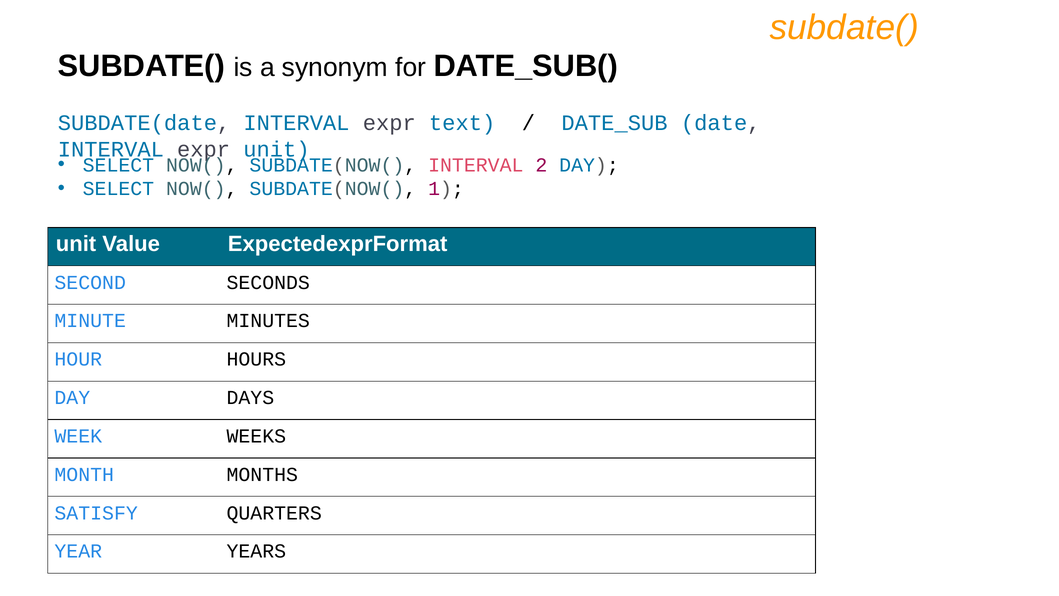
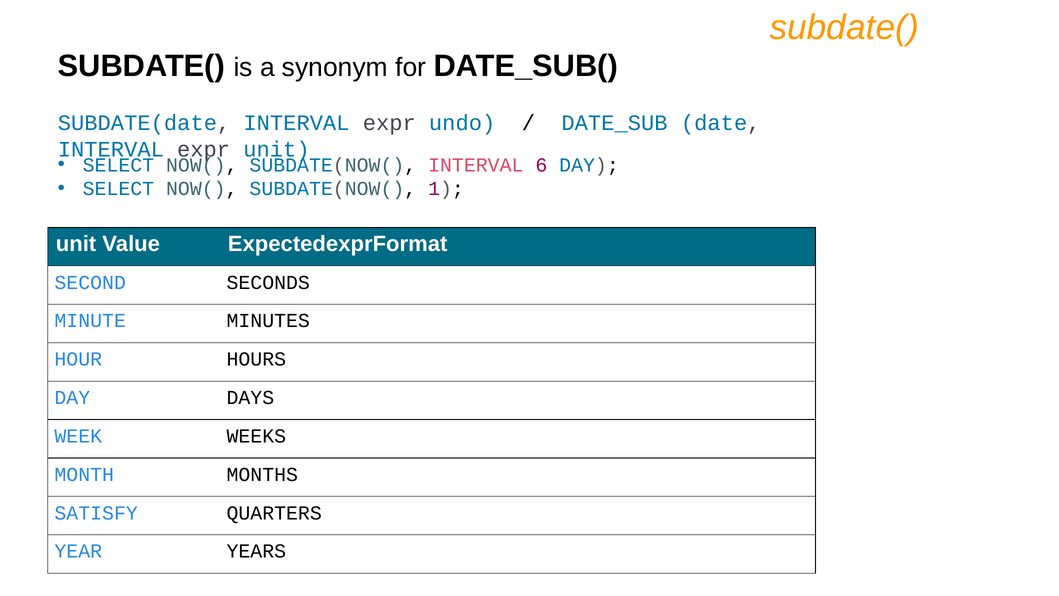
text: text -> undo
2: 2 -> 6
